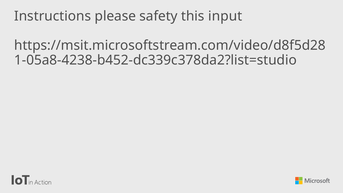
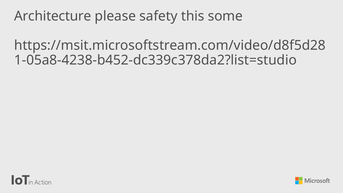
Instructions: Instructions -> Architecture
input: input -> some
